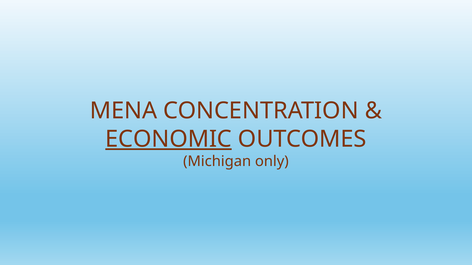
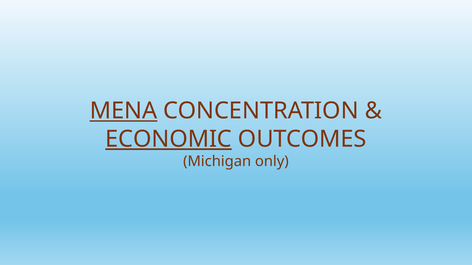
MENA underline: none -> present
